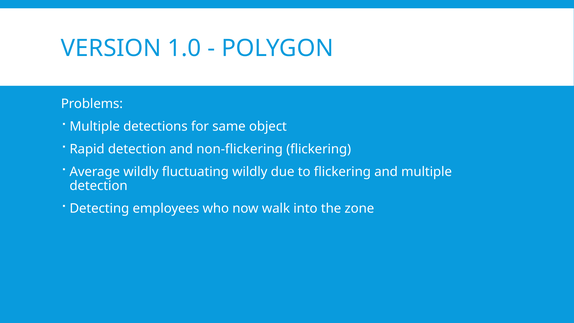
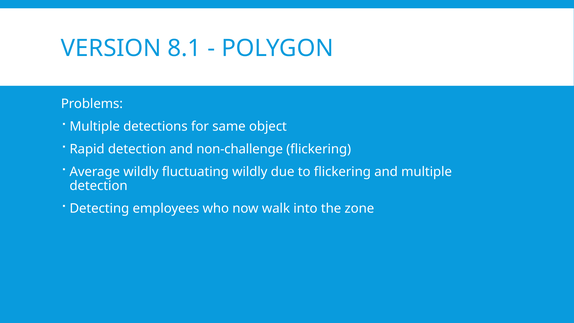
1.0: 1.0 -> 8.1
non-flickering: non-flickering -> non-challenge
